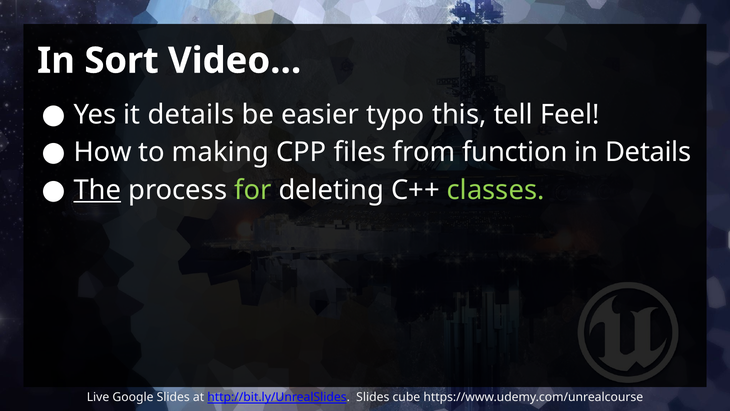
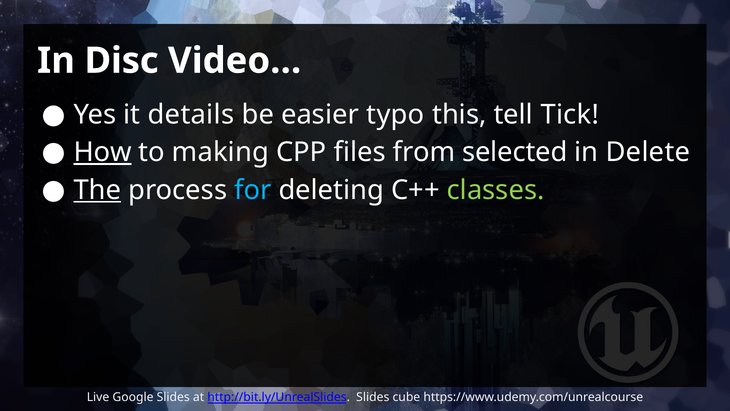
Sort: Sort -> Disc
Feel: Feel -> Tick
How underline: none -> present
function: function -> selected
in Details: Details -> Delete
for colour: light green -> light blue
